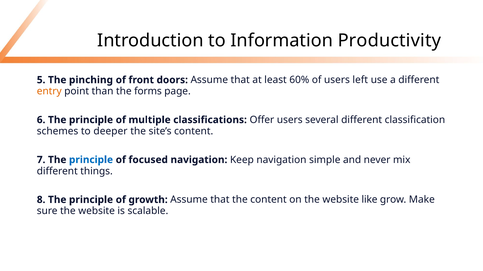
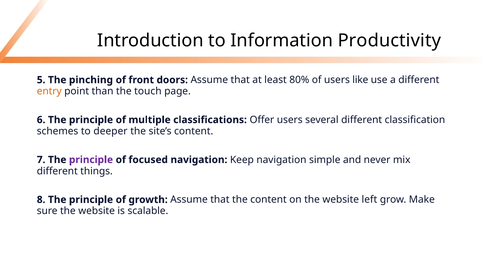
60%: 60% -> 80%
left: left -> like
forms: forms -> touch
principle at (91, 160) colour: blue -> purple
like: like -> left
